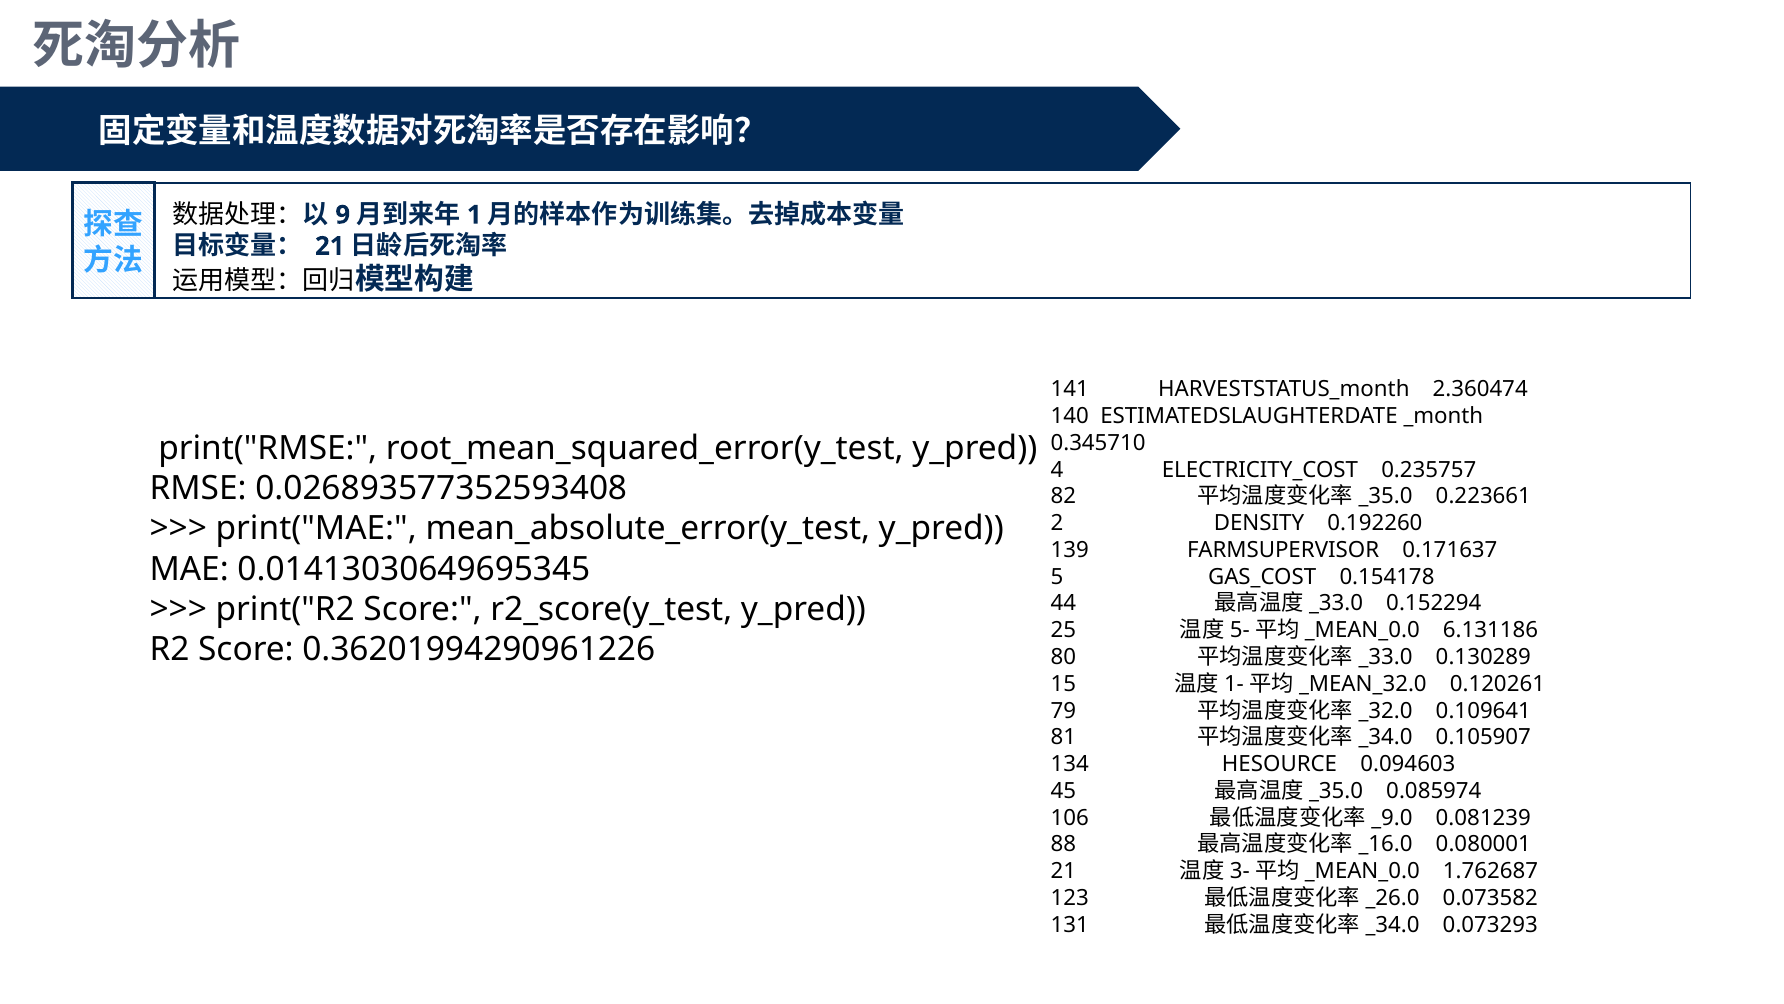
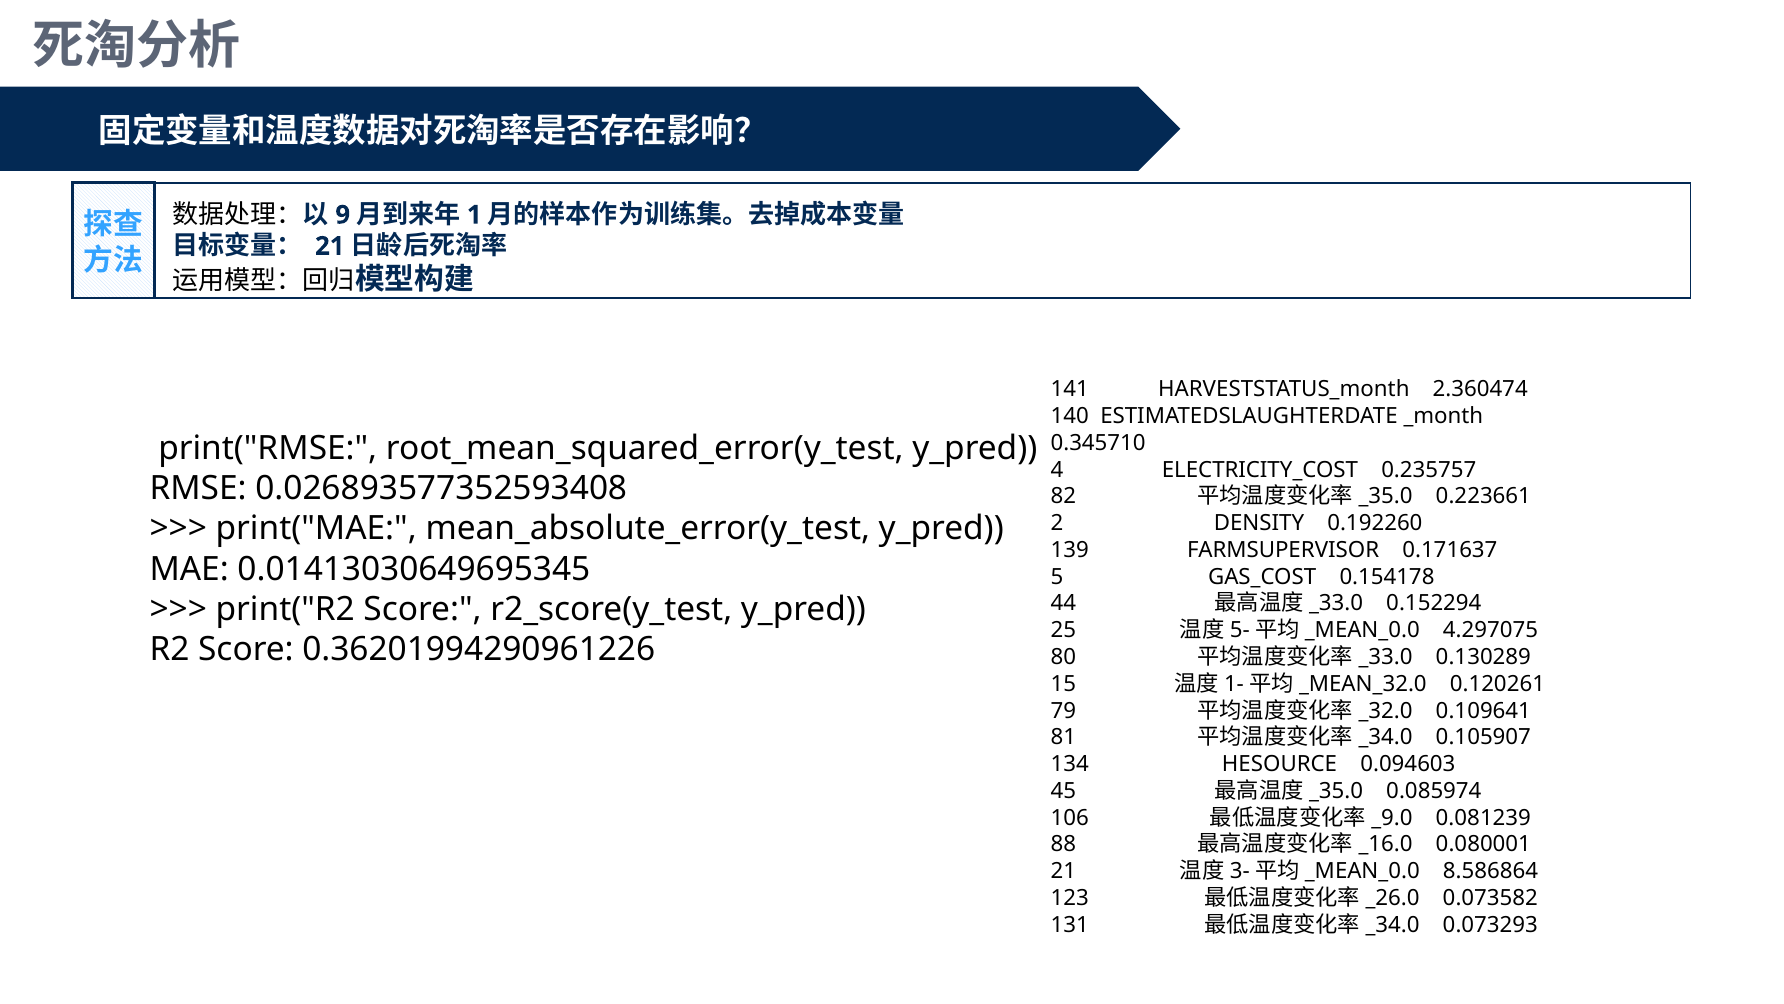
6.131186: 6.131186 -> 4.297075
1.762687: 1.762687 -> 8.586864
